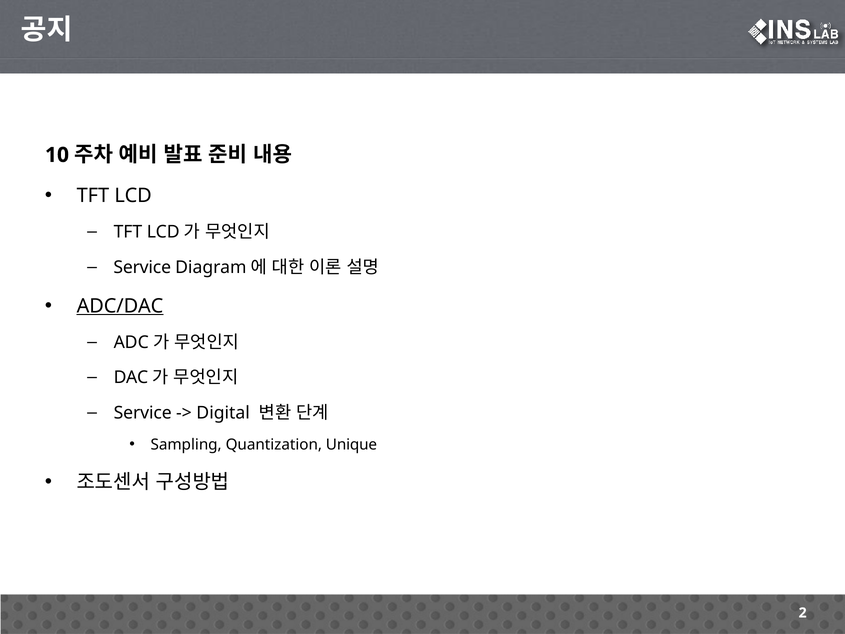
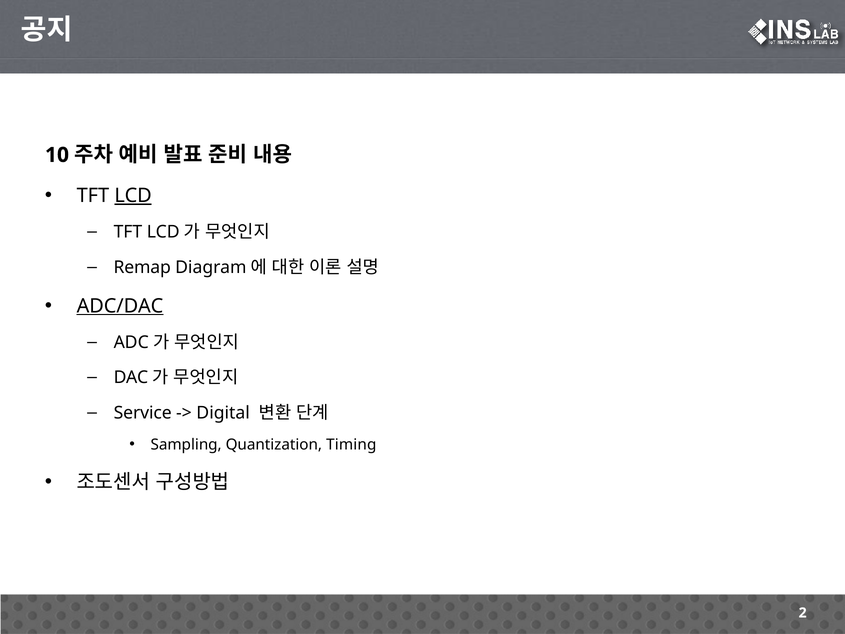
LCD underline: none -> present
Service at (142, 267): Service -> Remap
Unique: Unique -> Timing
